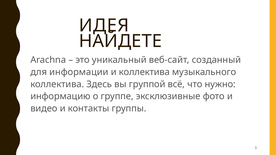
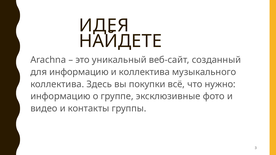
для информации: информации -> информацию
группой: группой -> покупки
